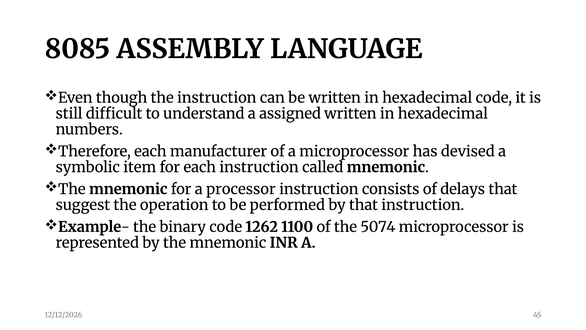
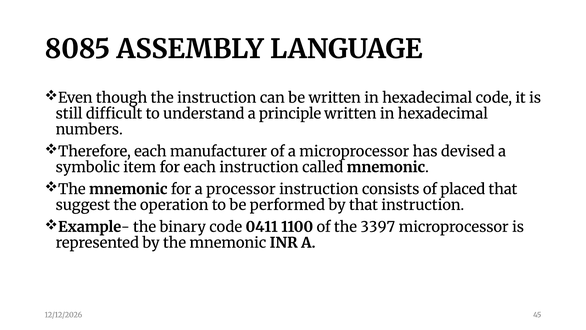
assigned: assigned -> principle
delays: delays -> placed
1262: 1262 -> 0411
5074: 5074 -> 3397
